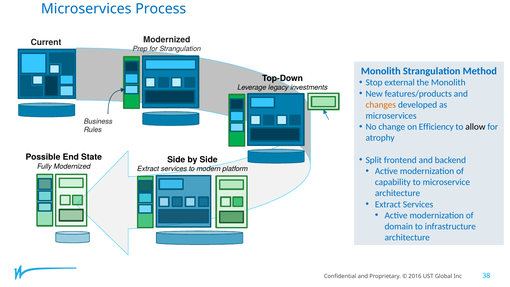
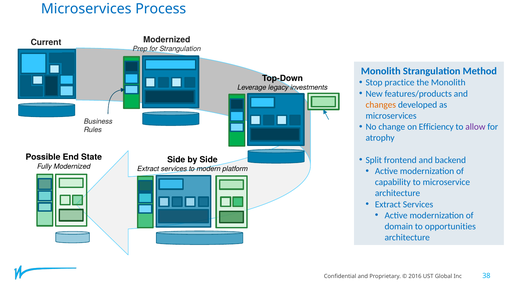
external: external -> practice
allow colour: black -> purple
infrastructure: infrastructure -> opportunities
